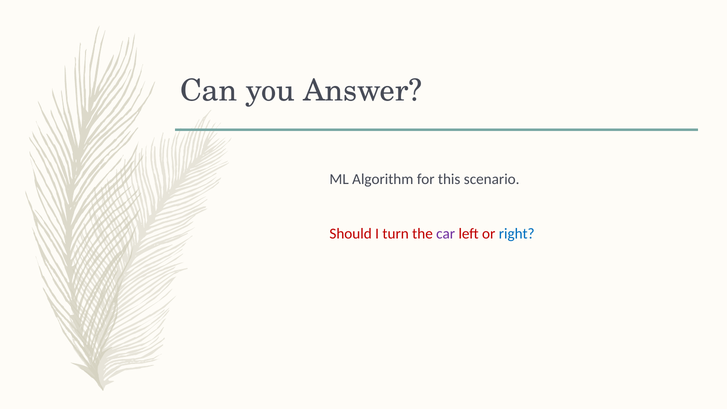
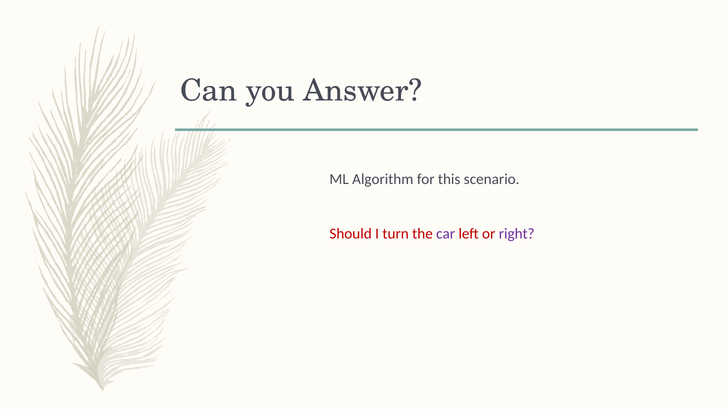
right colour: blue -> purple
